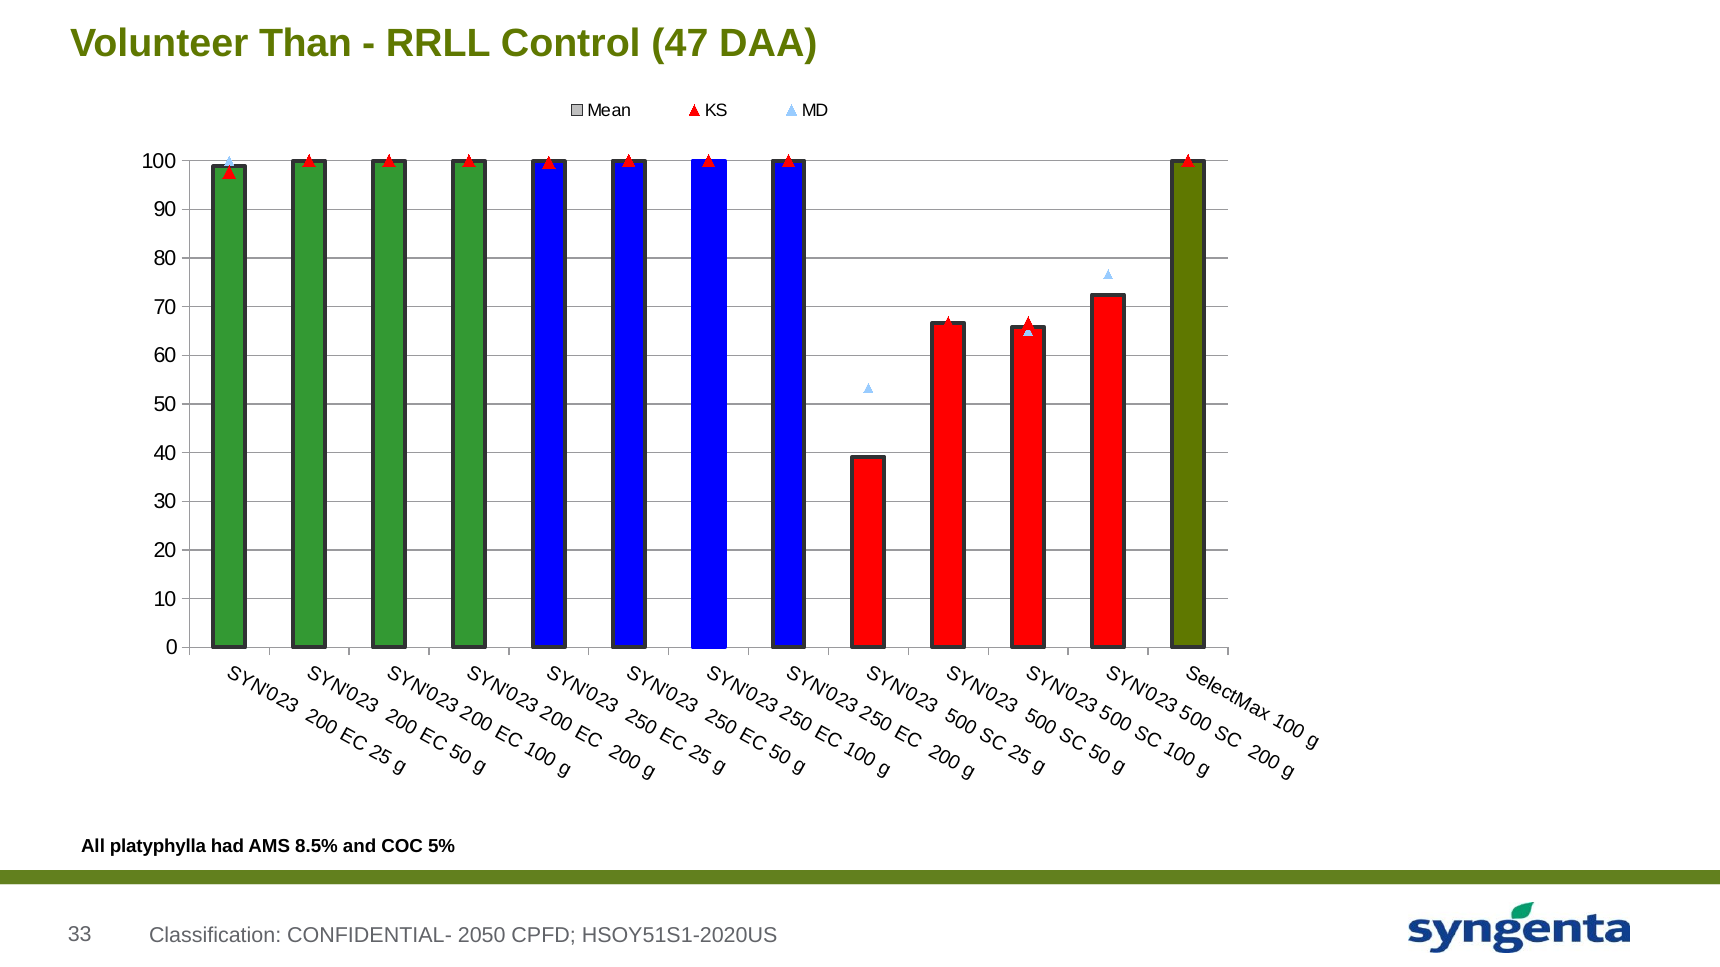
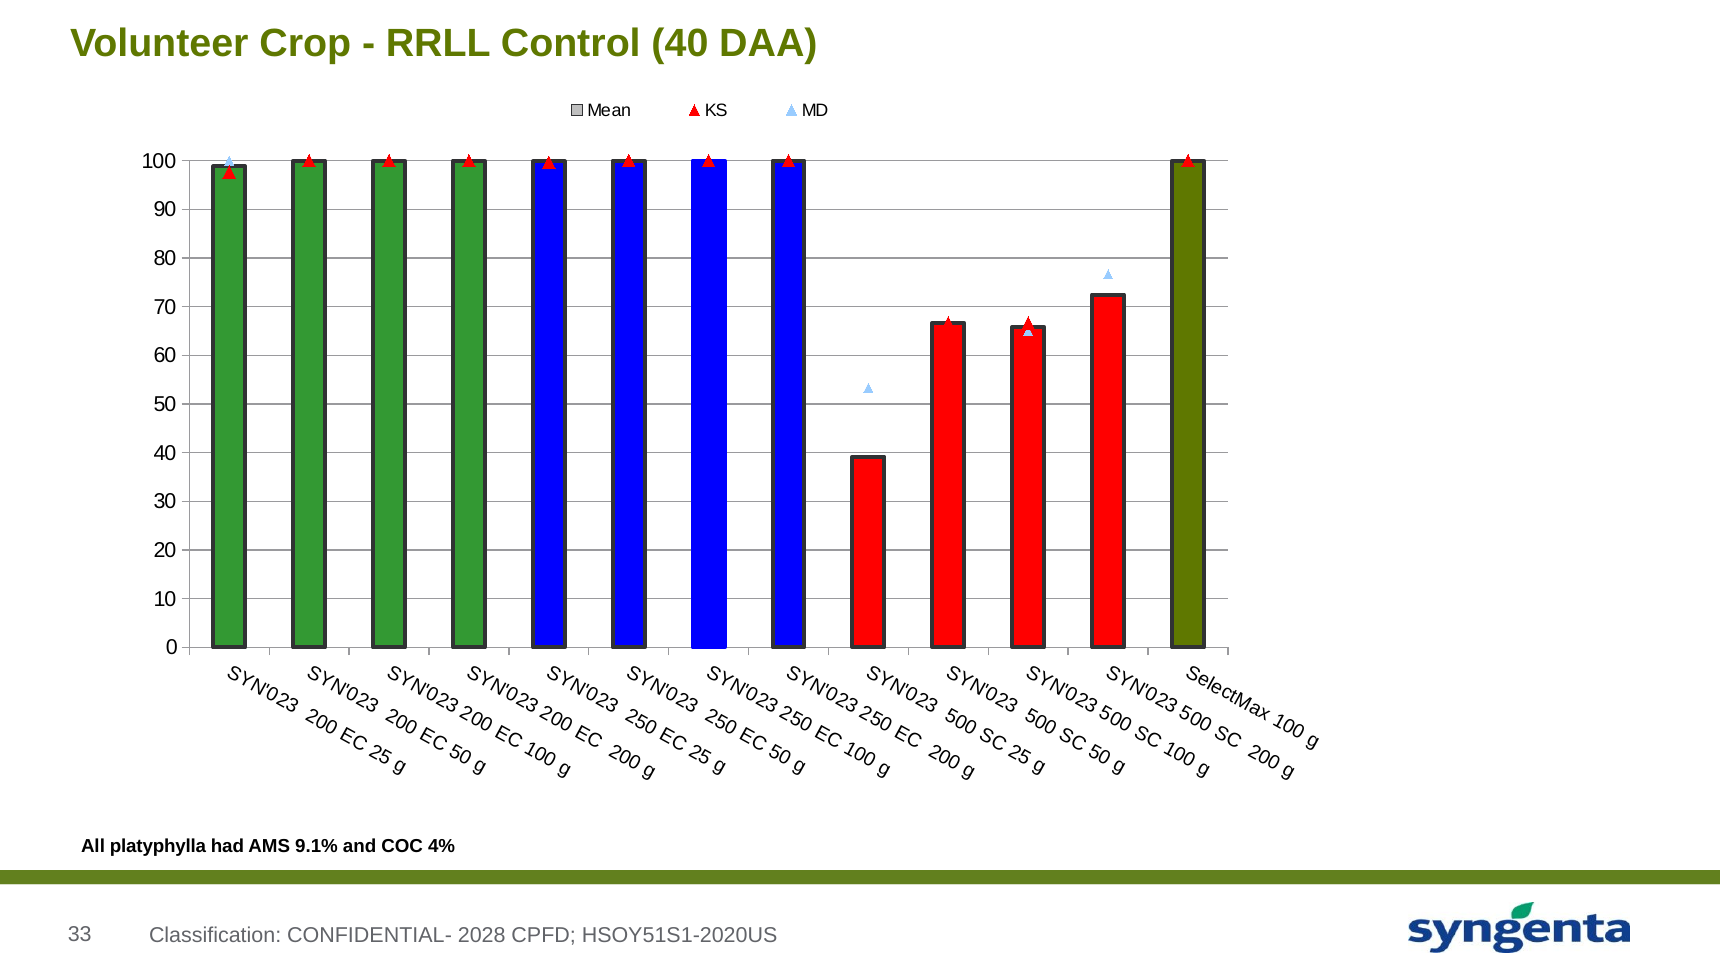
Than: Than -> Crop
Control 47: 47 -> 40
8.5%: 8.5% -> 9.1%
5%: 5% -> 4%
2050: 2050 -> 2028
